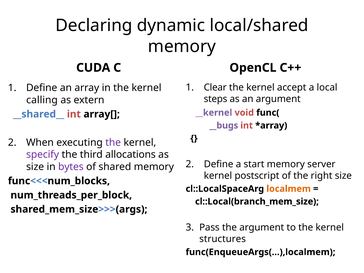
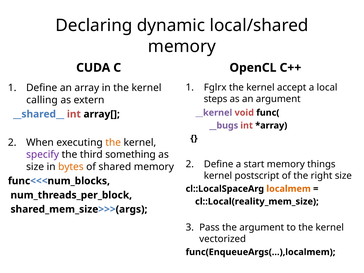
Clear: Clear -> Fglrx
the at (113, 142) colour: purple -> orange
allocations: allocations -> something
server: server -> things
bytes colour: purple -> orange
cl::Local(branch_mem_size: cl::Local(branch_mem_size -> cl::Local(reality_mem_size
structures: structures -> vectorized
